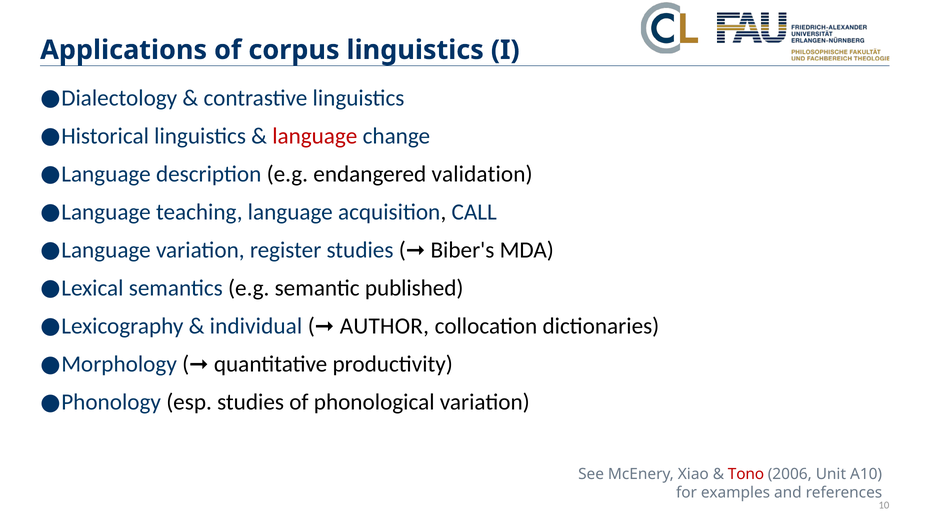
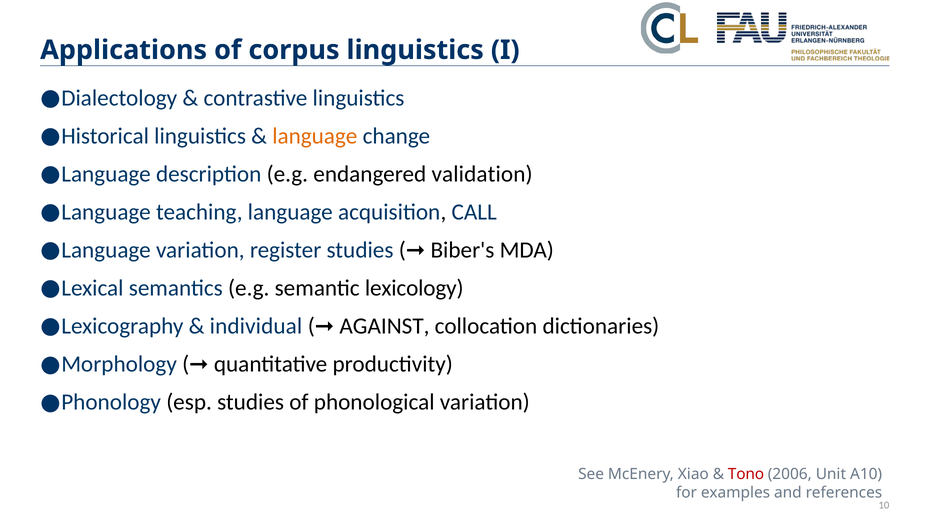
language at (315, 136) colour: red -> orange
published: published -> lexicology
AUTHOR: AUTHOR -> AGAINST
